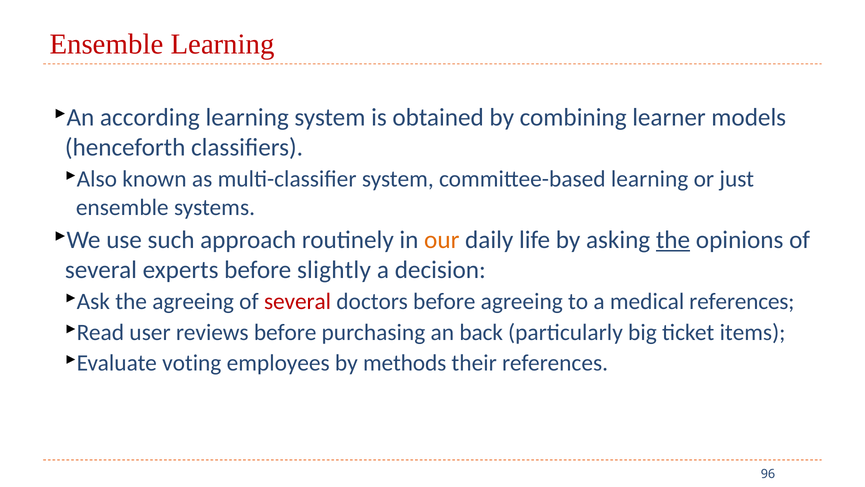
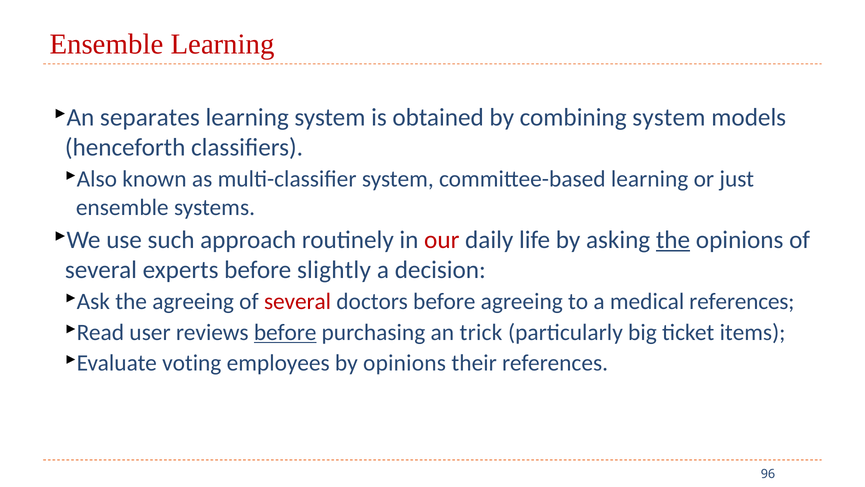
according: according -> separates
combining learner: learner -> system
our colour: orange -> red
before at (285, 332) underline: none -> present
back: back -> trick
by methods: methods -> opinions
